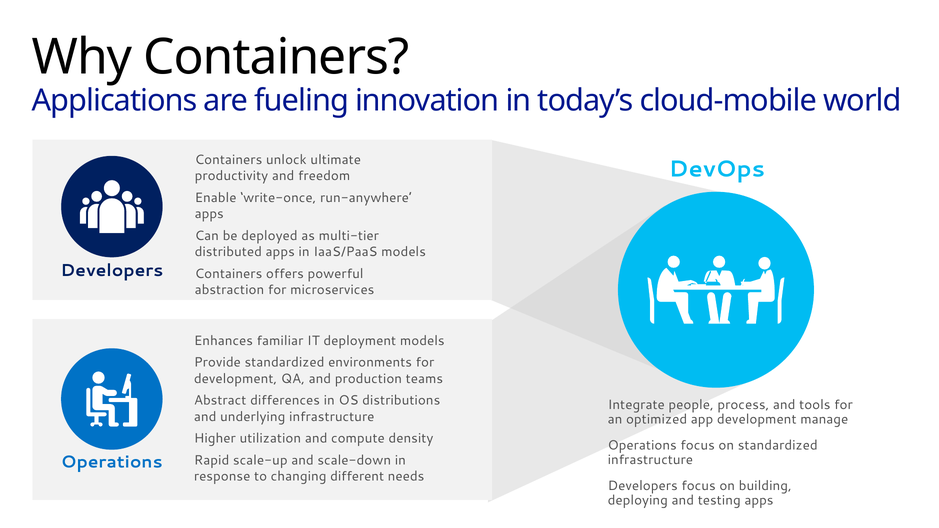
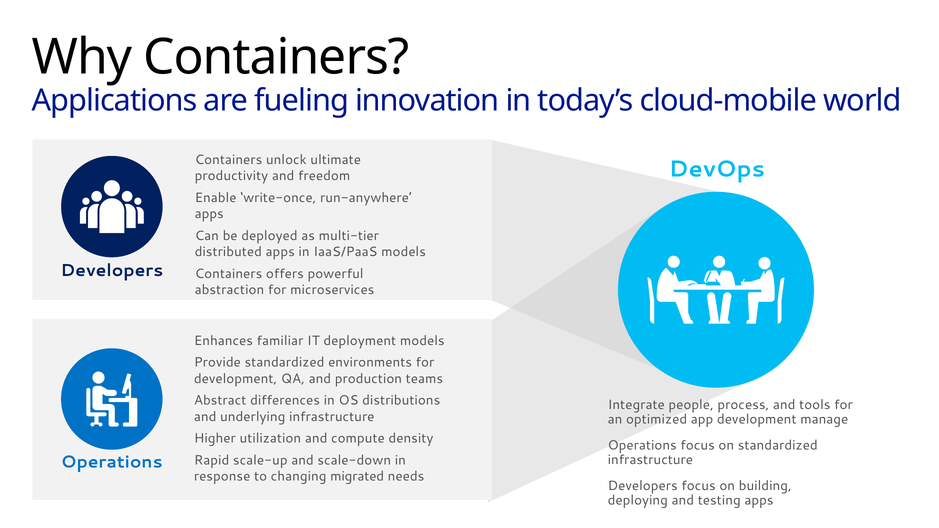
different: different -> migrated
